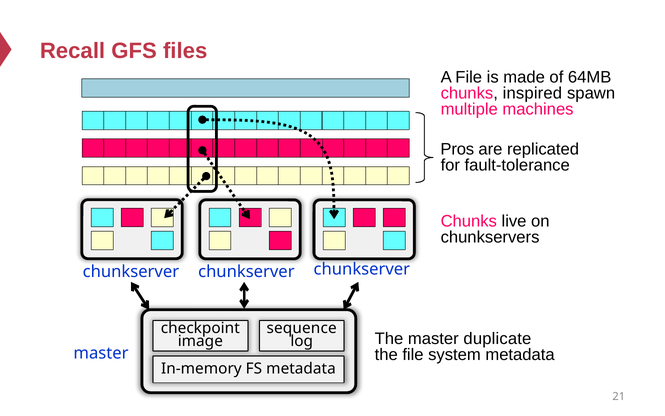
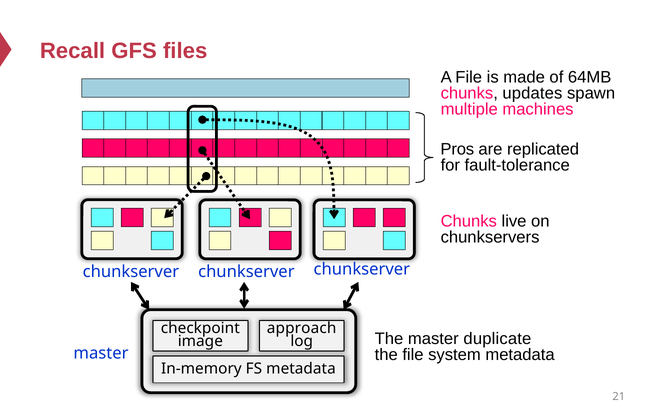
inspired: inspired -> updates
sequence: sequence -> approach
